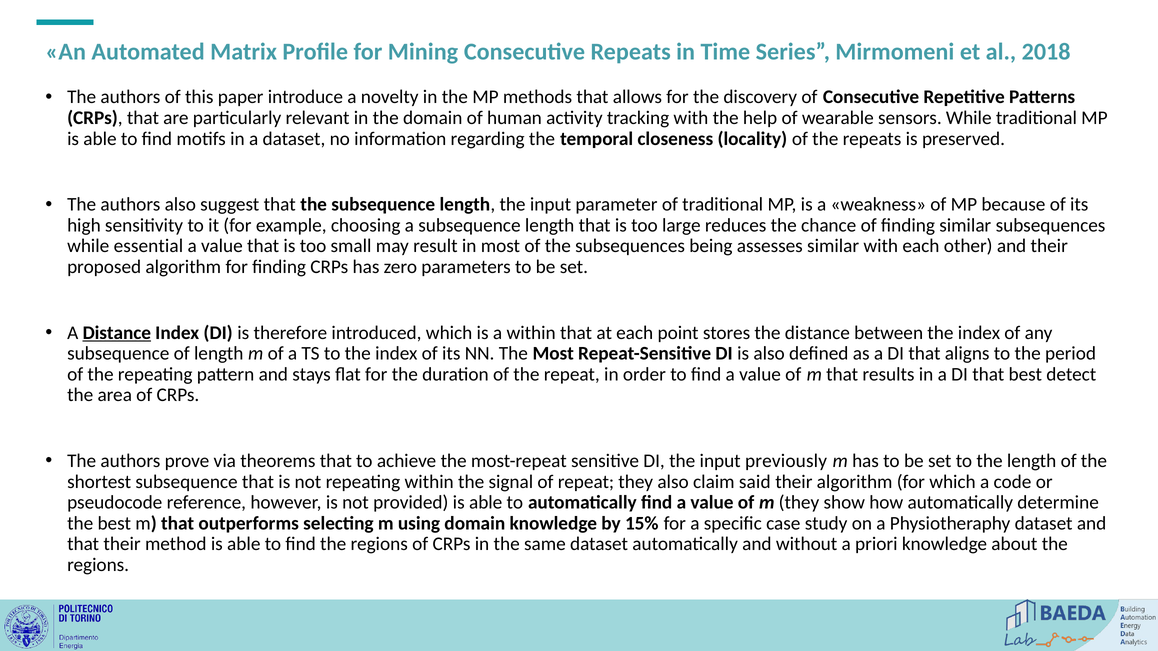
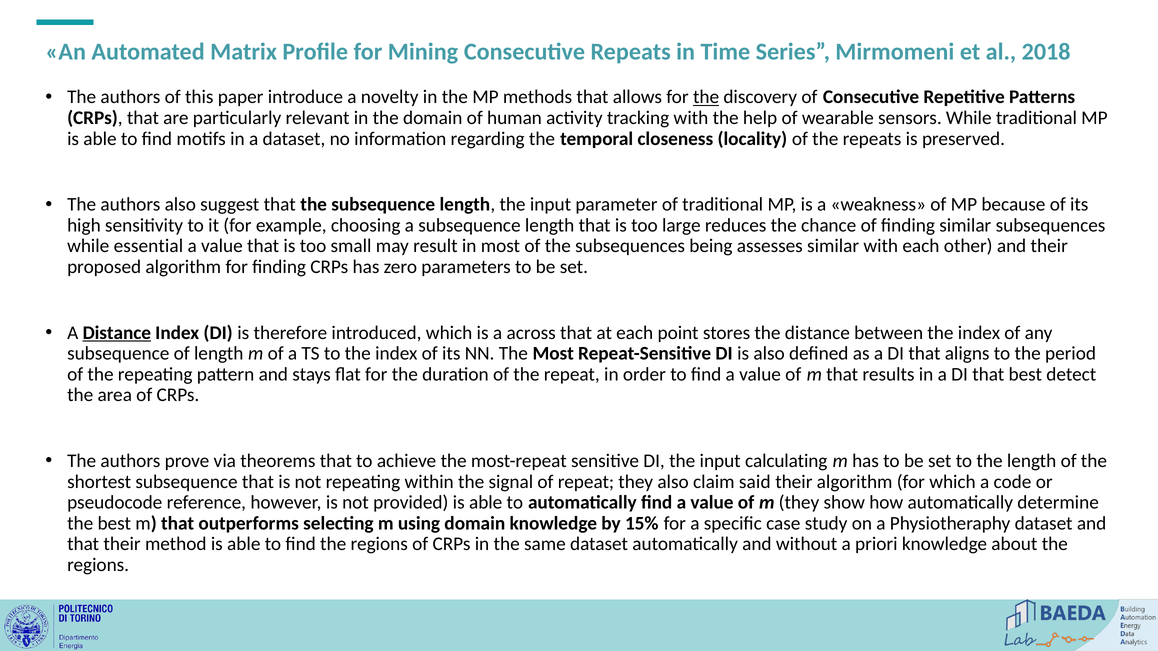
the at (706, 97) underline: none -> present
a within: within -> across
previously: previously -> calculating
